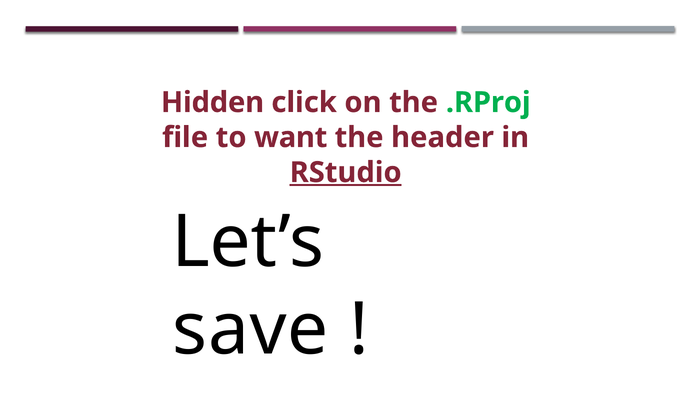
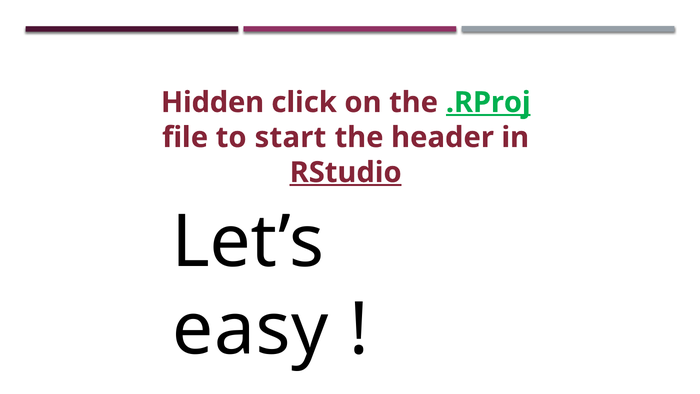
.RProj underline: none -> present
want: want -> start
save: save -> easy
